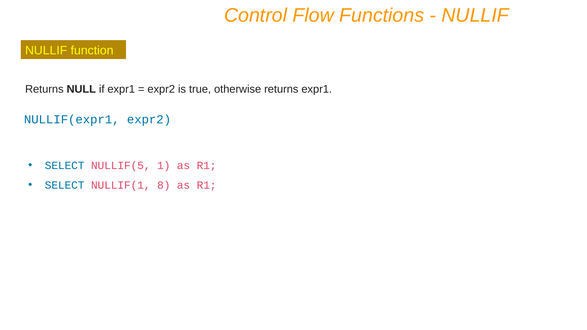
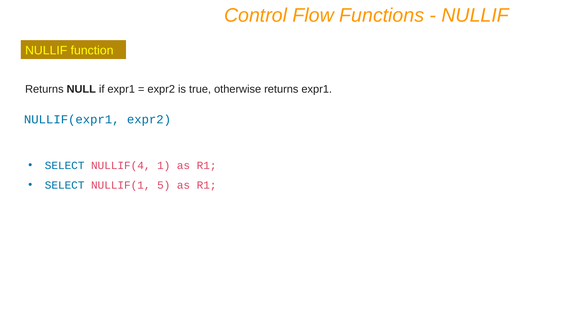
NULLIF(5: NULLIF(5 -> NULLIF(4
8: 8 -> 5
